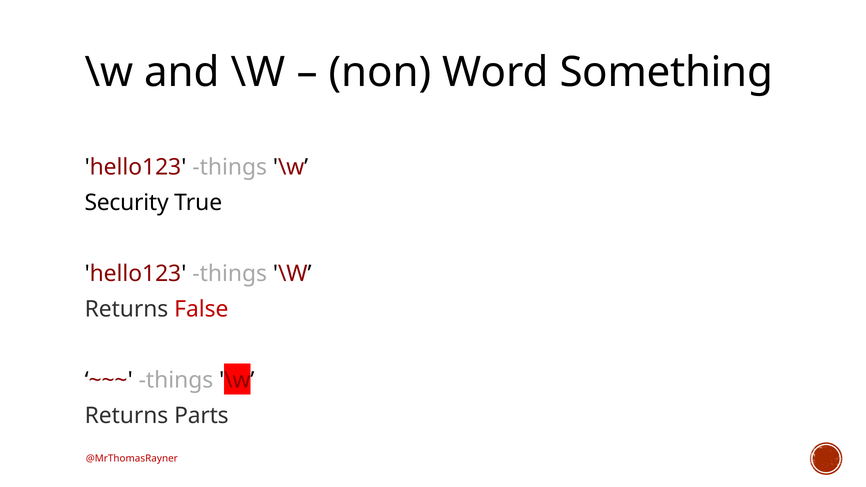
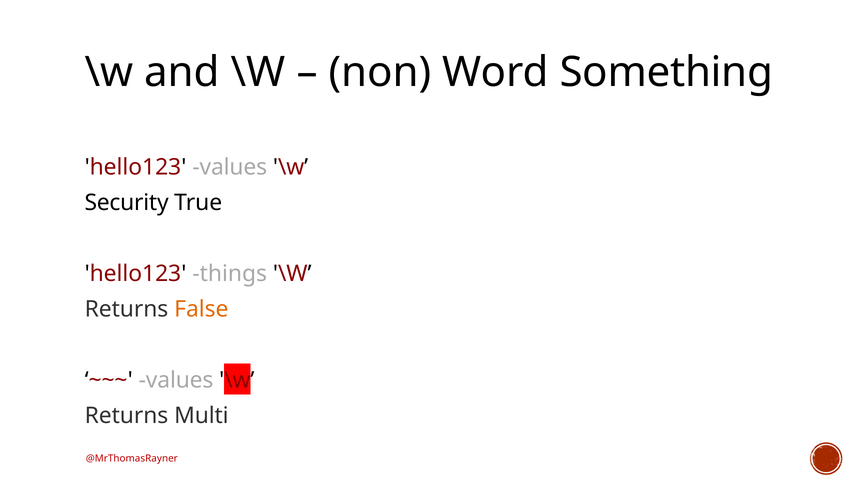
things at (230, 167): things -> values
False colour: red -> orange
things at (176, 380): things -> values
Parts: Parts -> Multi
